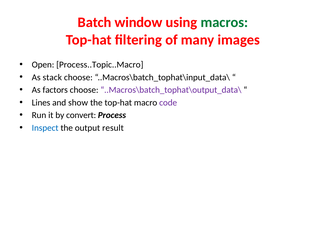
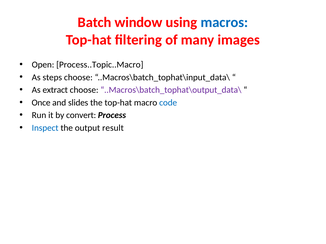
macros colour: green -> blue
stack: stack -> steps
factors: factors -> extract
Lines: Lines -> Once
show: show -> slides
code colour: purple -> blue
